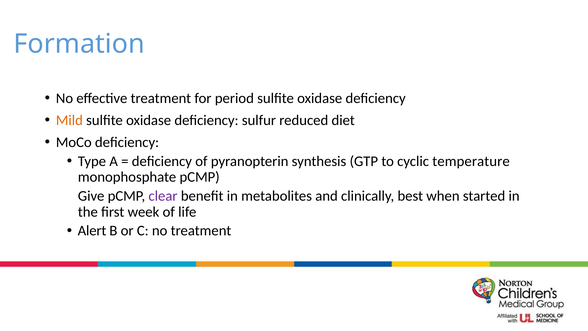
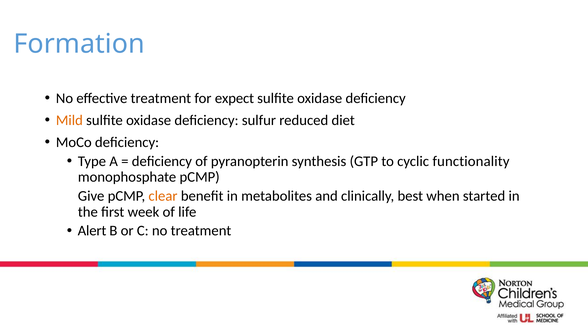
period: period -> expect
temperature: temperature -> functionality
clear colour: purple -> orange
